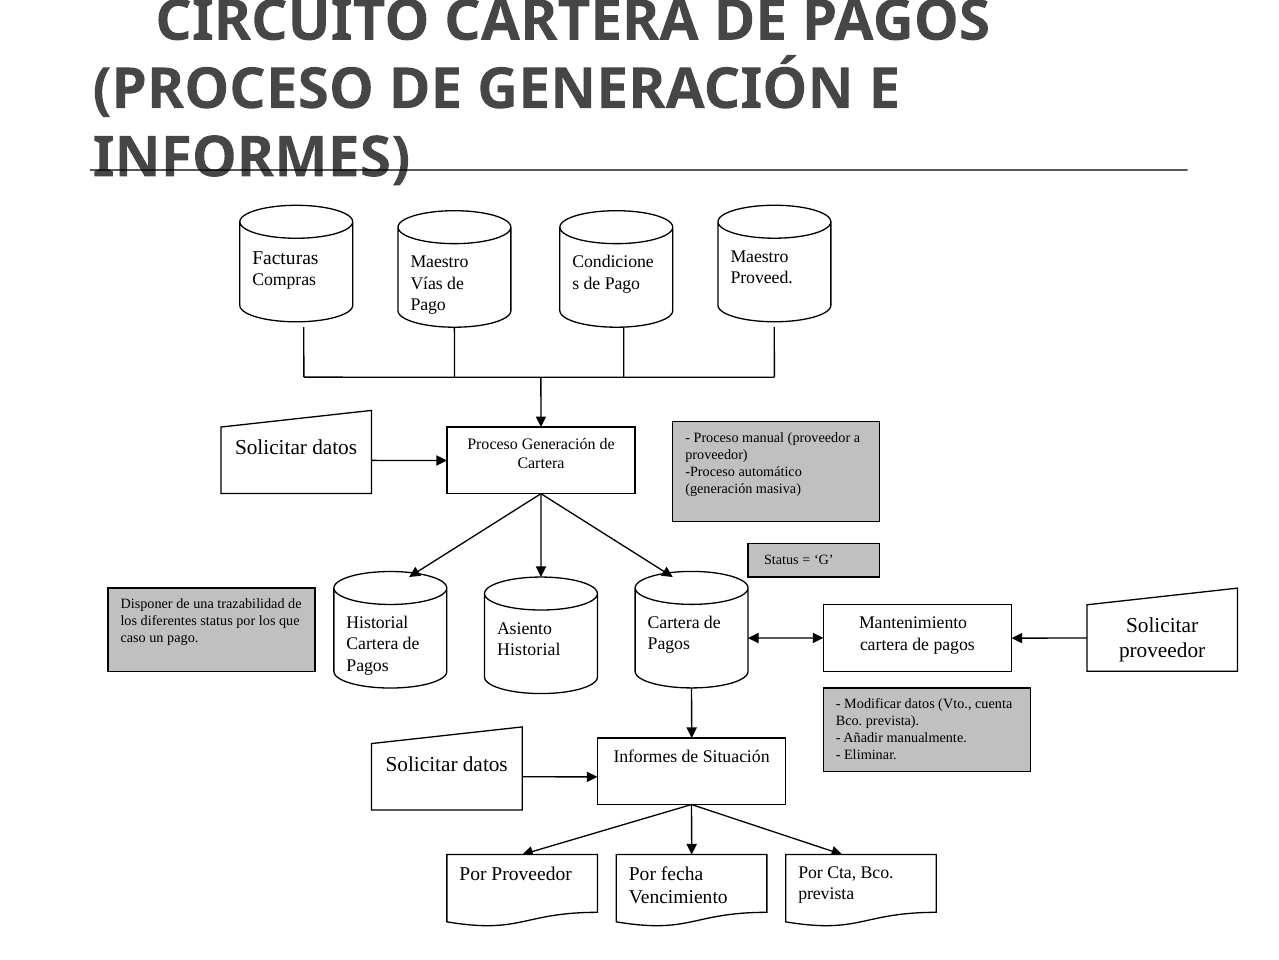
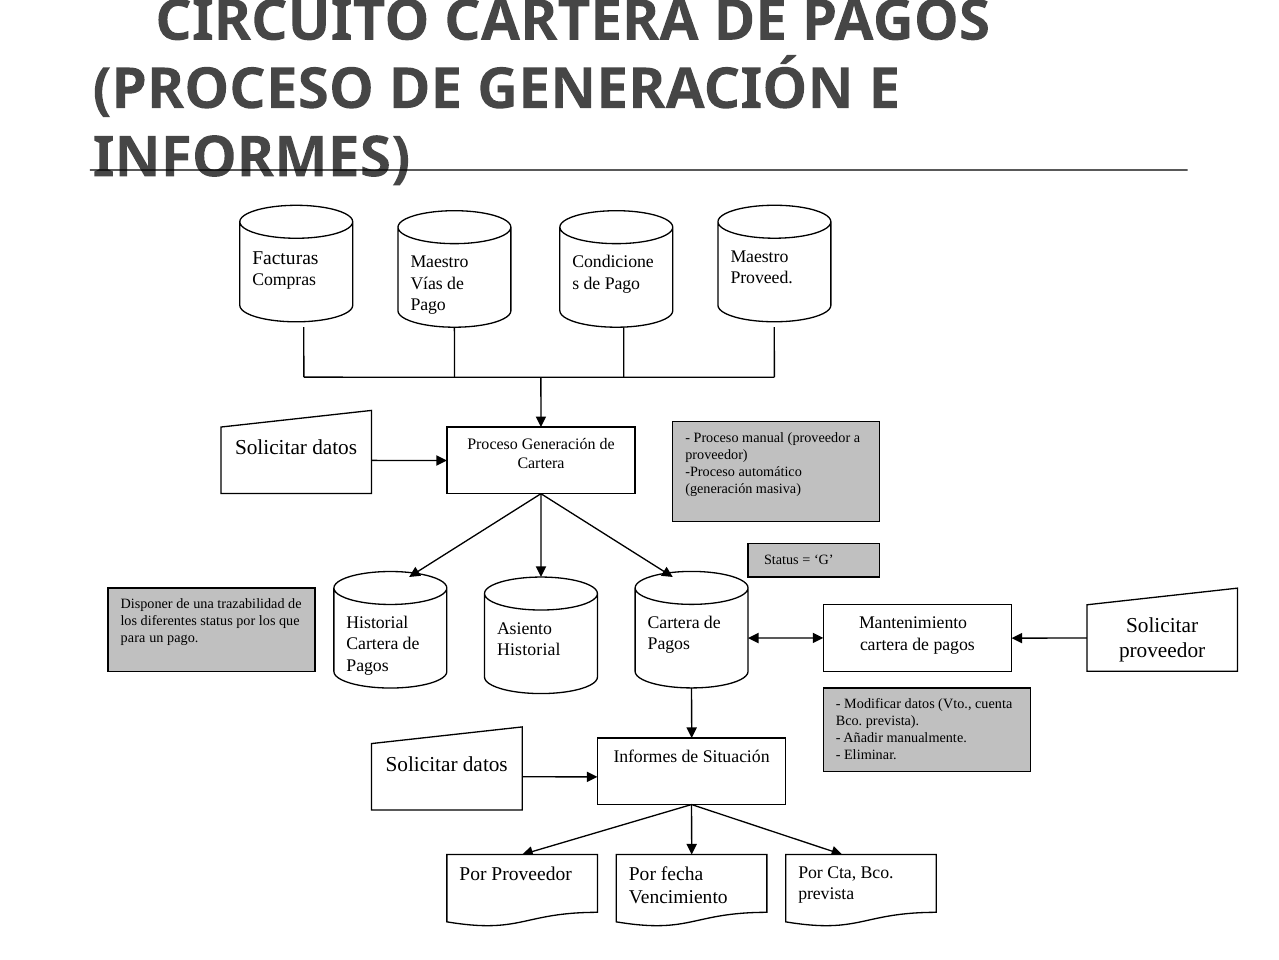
caso: caso -> para
